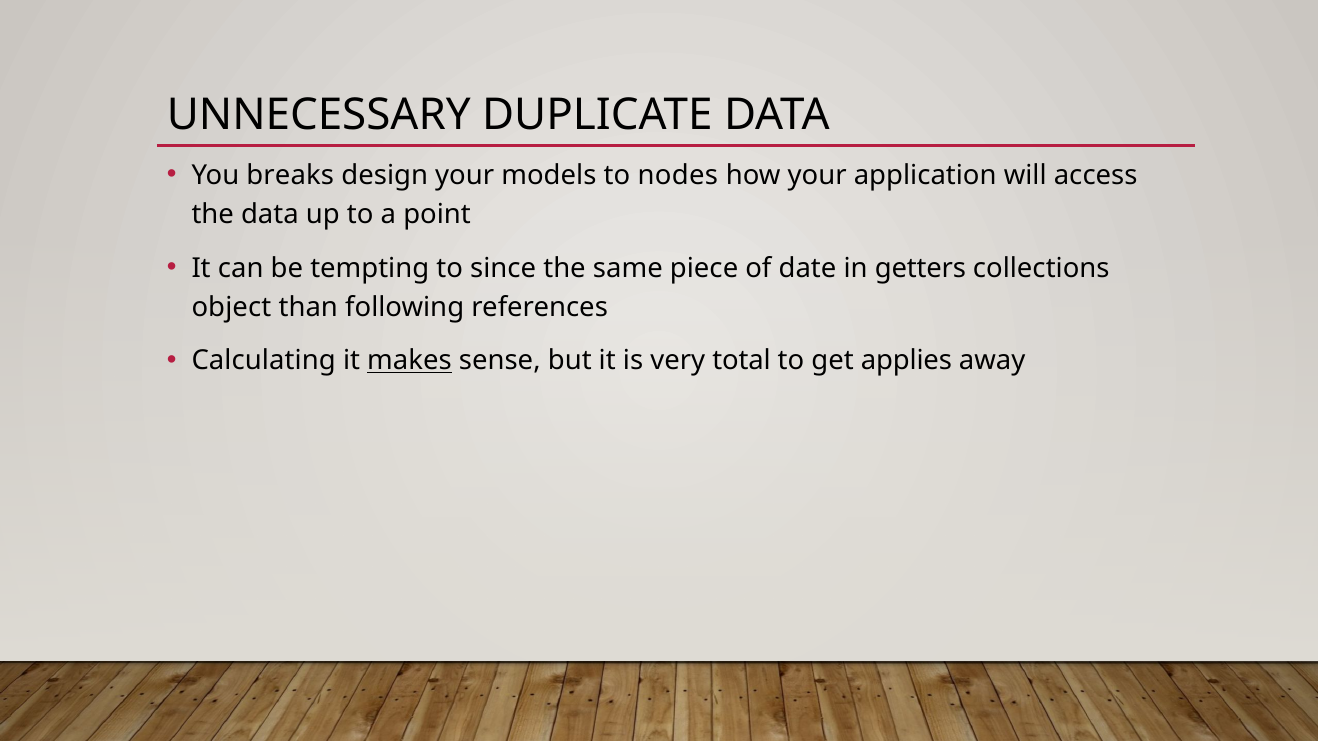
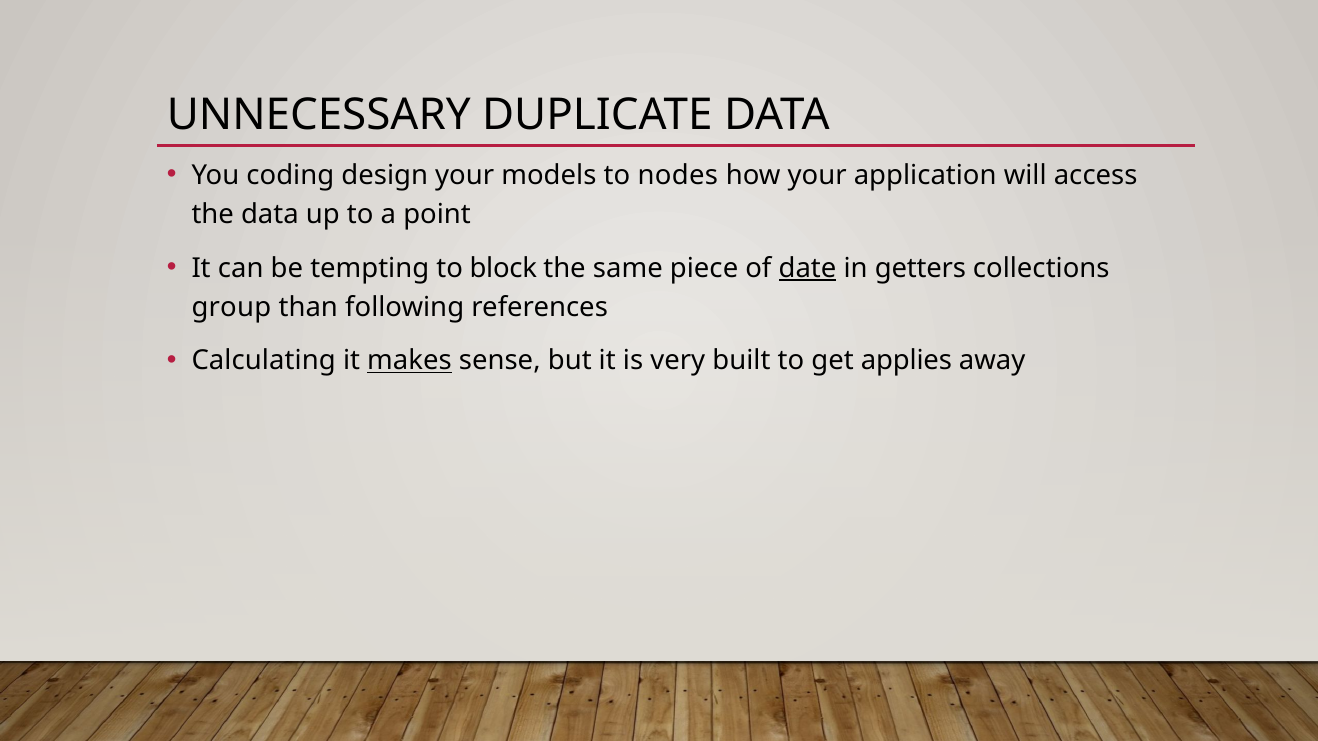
breaks: breaks -> coding
since: since -> block
date underline: none -> present
object: object -> group
total: total -> built
